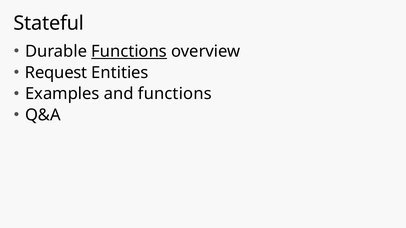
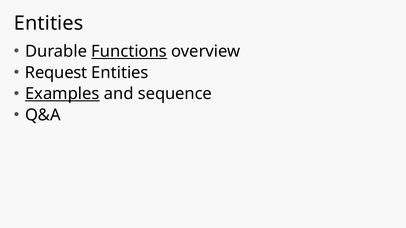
Stateful at (49, 23): Stateful -> Entities
Examples underline: none -> present
and functions: functions -> sequence
